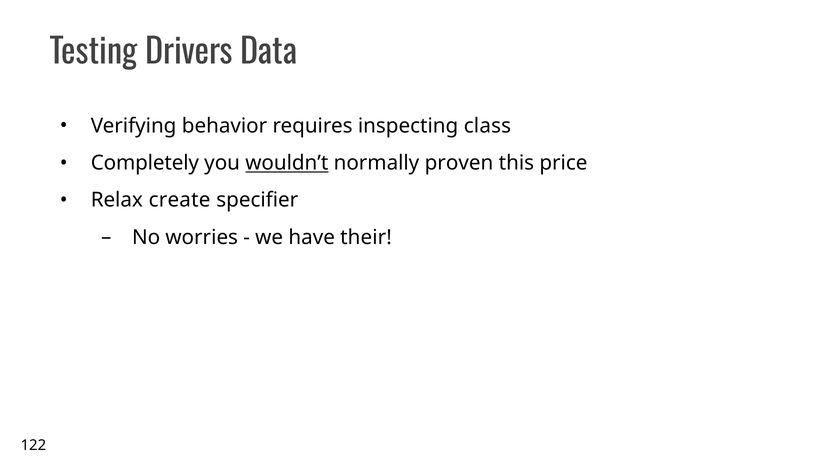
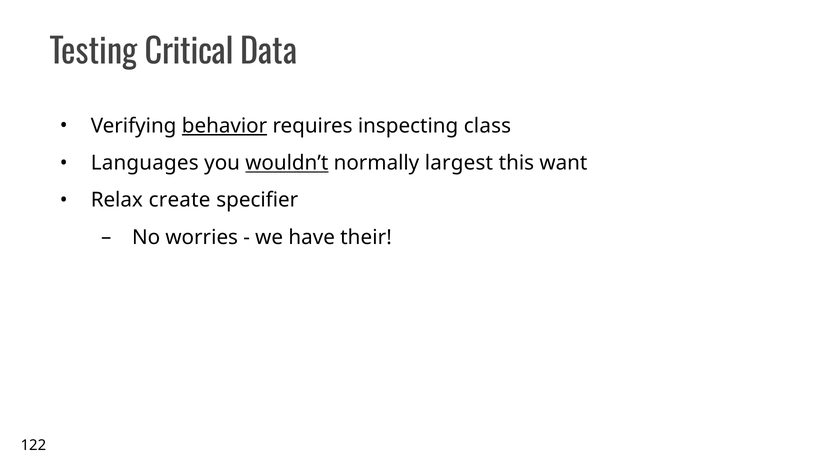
Drivers: Drivers -> Critical
behavior underline: none -> present
Completely: Completely -> Languages
proven: proven -> largest
price: price -> want
